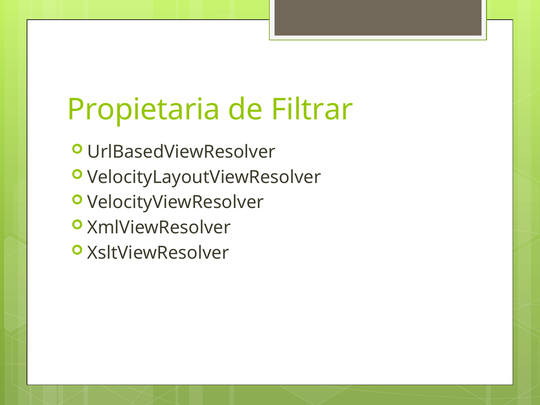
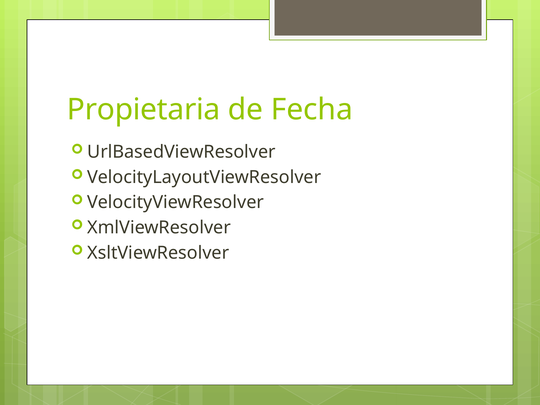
Filtrar: Filtrar -> Fecha
